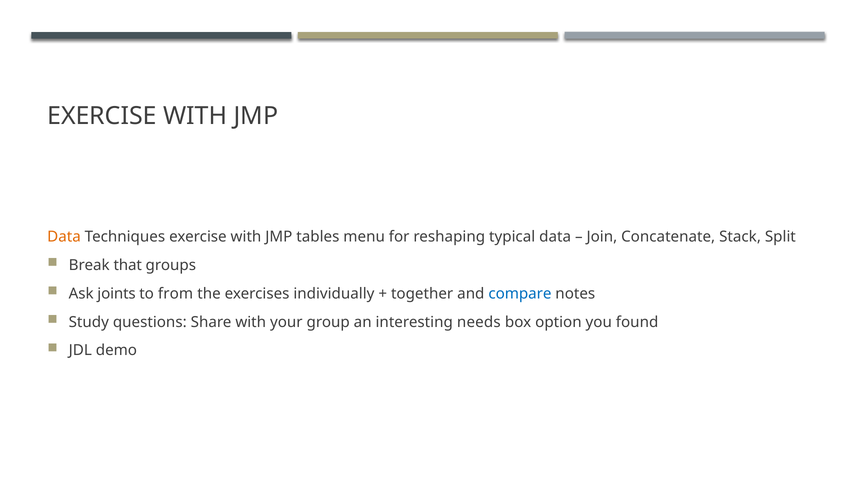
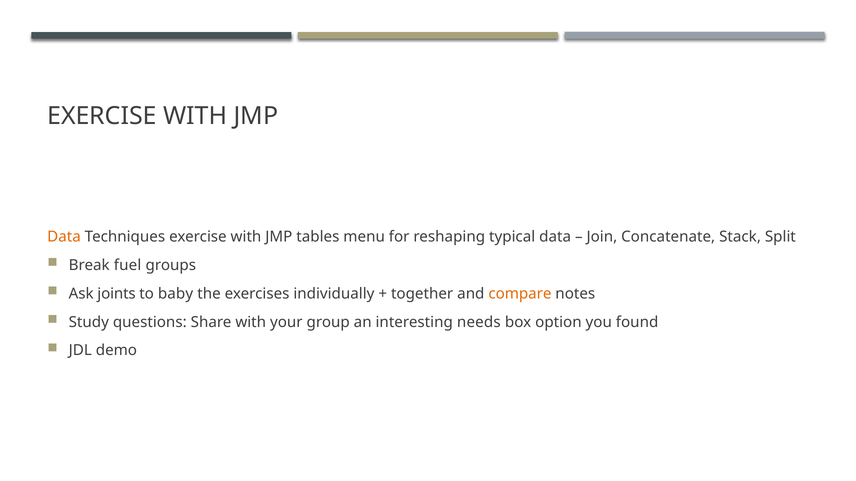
that: that -> fuel
from: from -> baby
compare colour: blue -> orange
